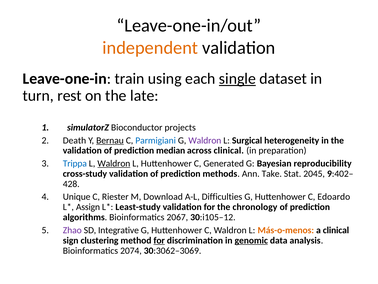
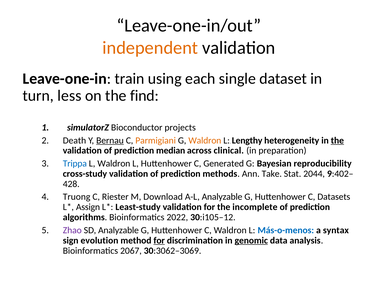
single underline: present -> none
rest: rest -> less
late: late -> find
Parmigiani colour: blue -> orange
Waldron at (205, 140) colour: purple -> orange
Surgical: Surgical -> Lengthy
the at (337, 140) underline: none -> present
Waldron at (114, 163) underline: present -> none
2045: 2045 -> 2044
Unique: Unique -> Truong
A-L Difficulties: Difficulties -> Analyzable
Edoardo: Edoardo -> Datasets
chronology: chronology -> incomplete
2067: 2067 -> 2022
SD Integrative: Integrative -> Analyzable
Más-o-menos colour: orange -> blue
a clinical: clinical -> syntax
clustering: clustering -> evolution
2074: 2074 -> 2067
